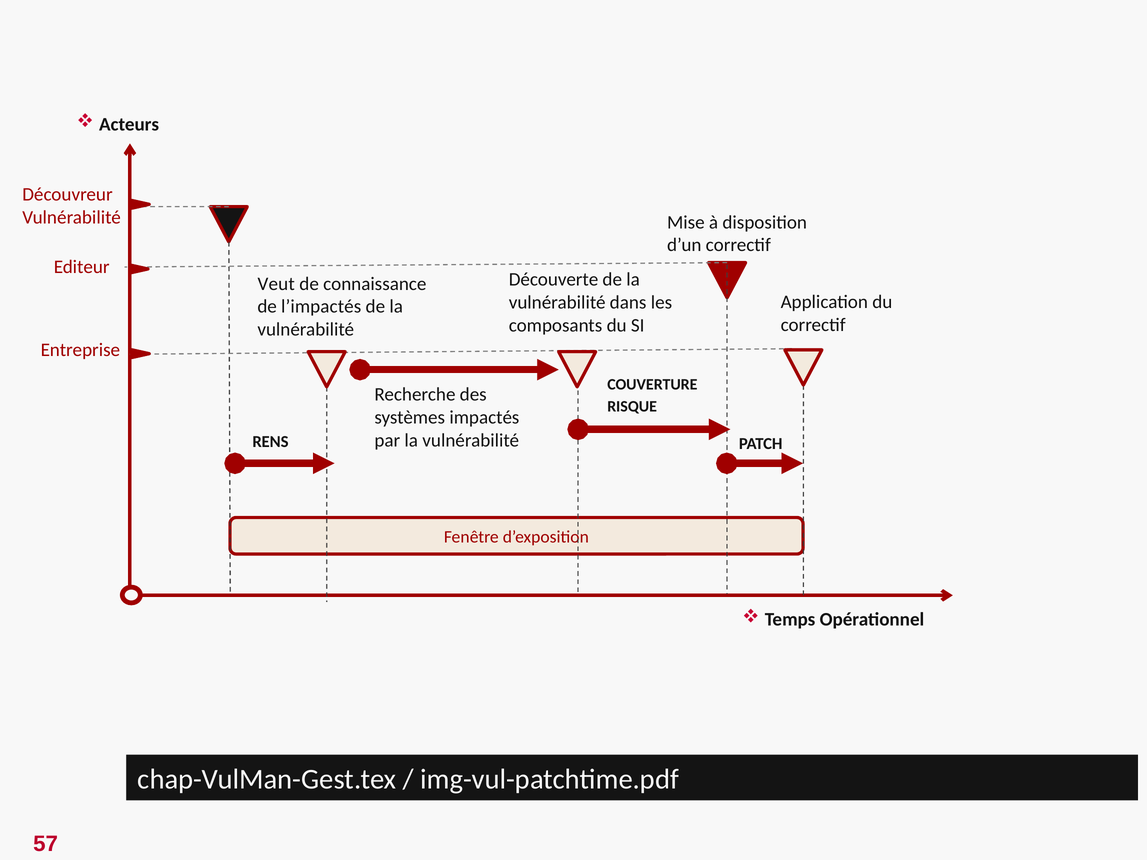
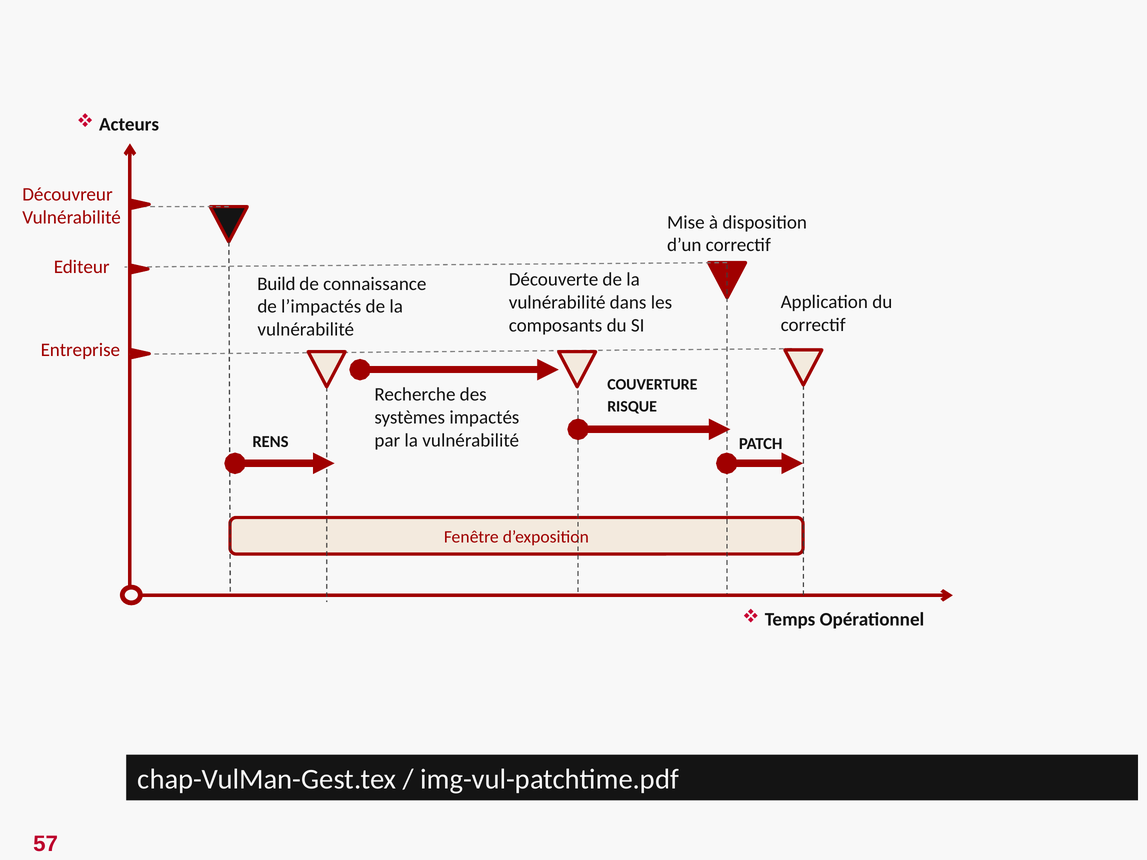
Veut: Veut -> Build
